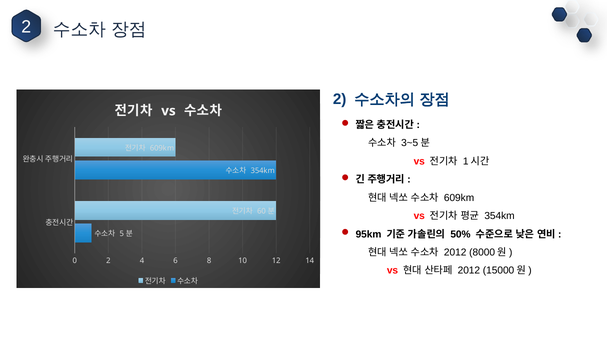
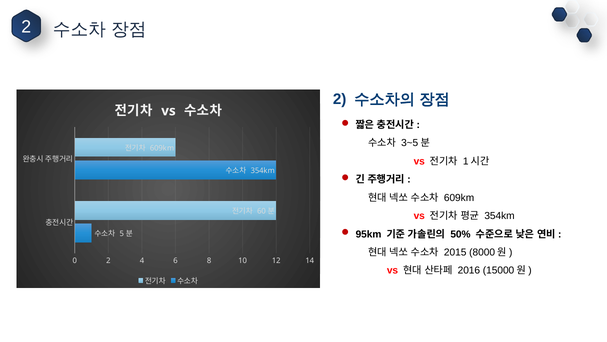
2012 at (455, 252): 2012 -> 2015
2012 at (469, 270): 2012 -> 2016
